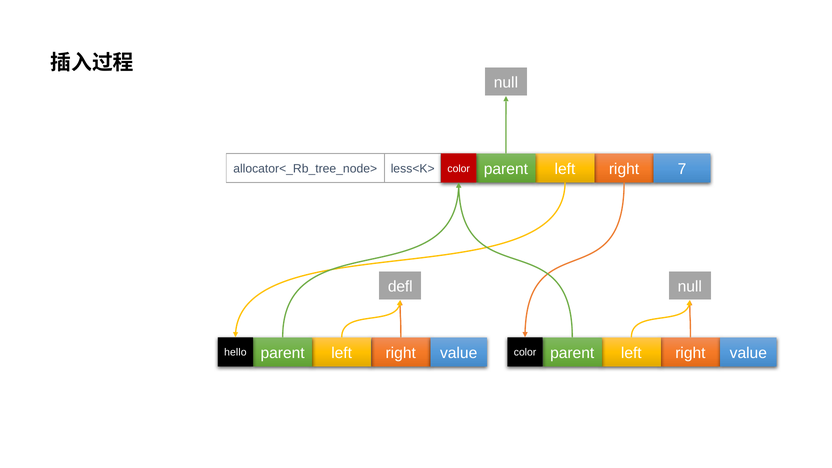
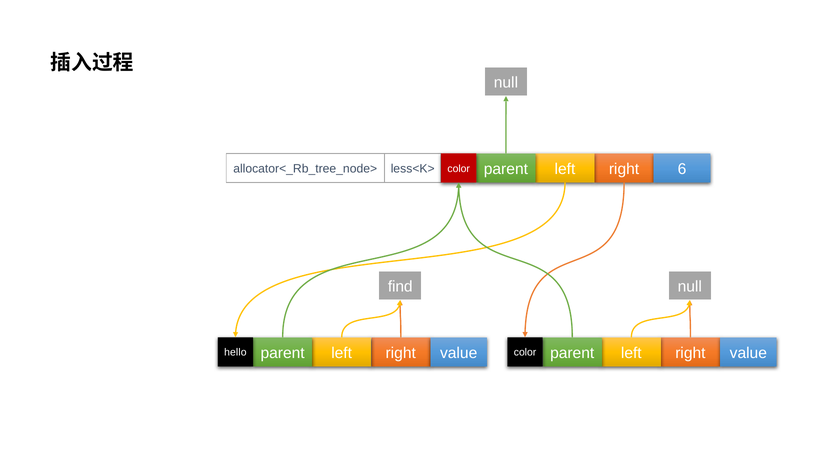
7: 7 -> 6
defl: defl -> find
